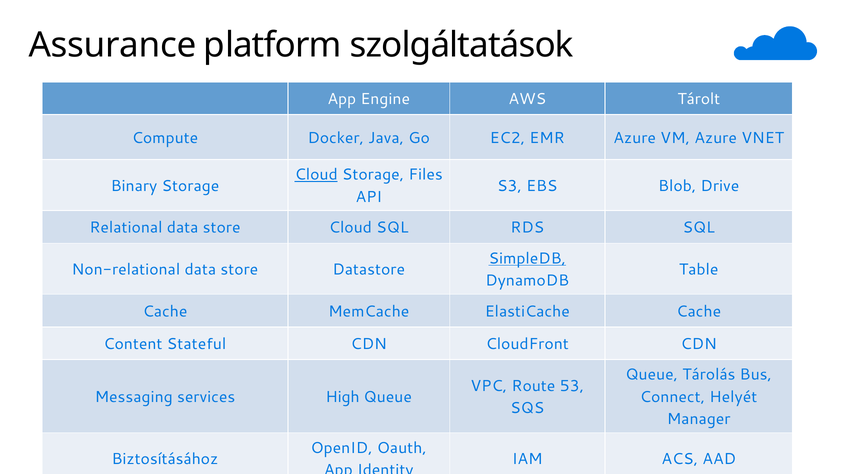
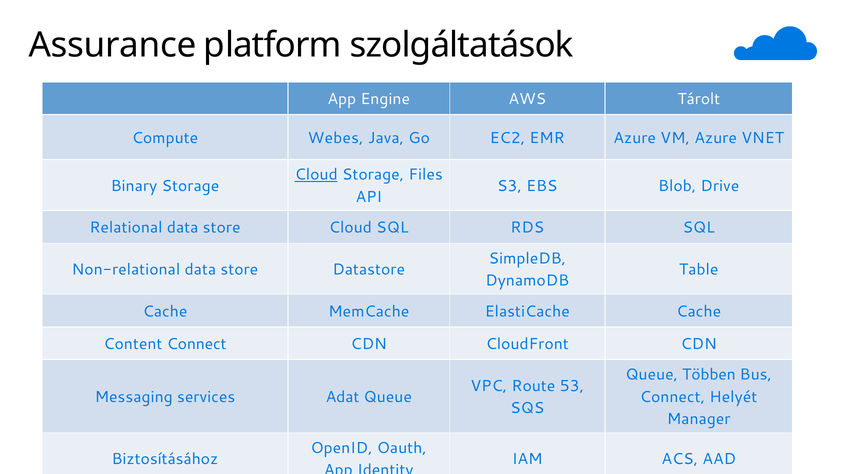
Docker: Docker -> Webes
SimpleDB underline: present -> none
Content Stateful: Stateful -> Connect
Tárolás: Tárolás -> Többen
High: High -> Adat
